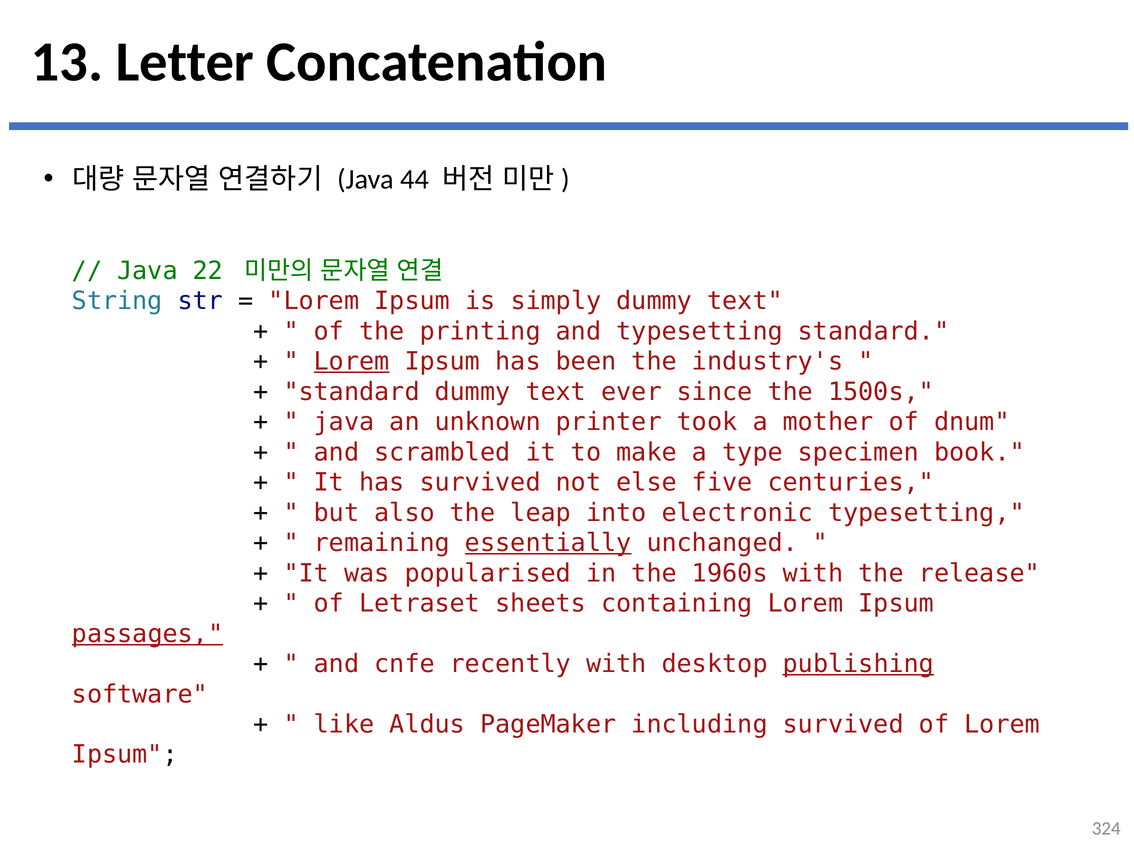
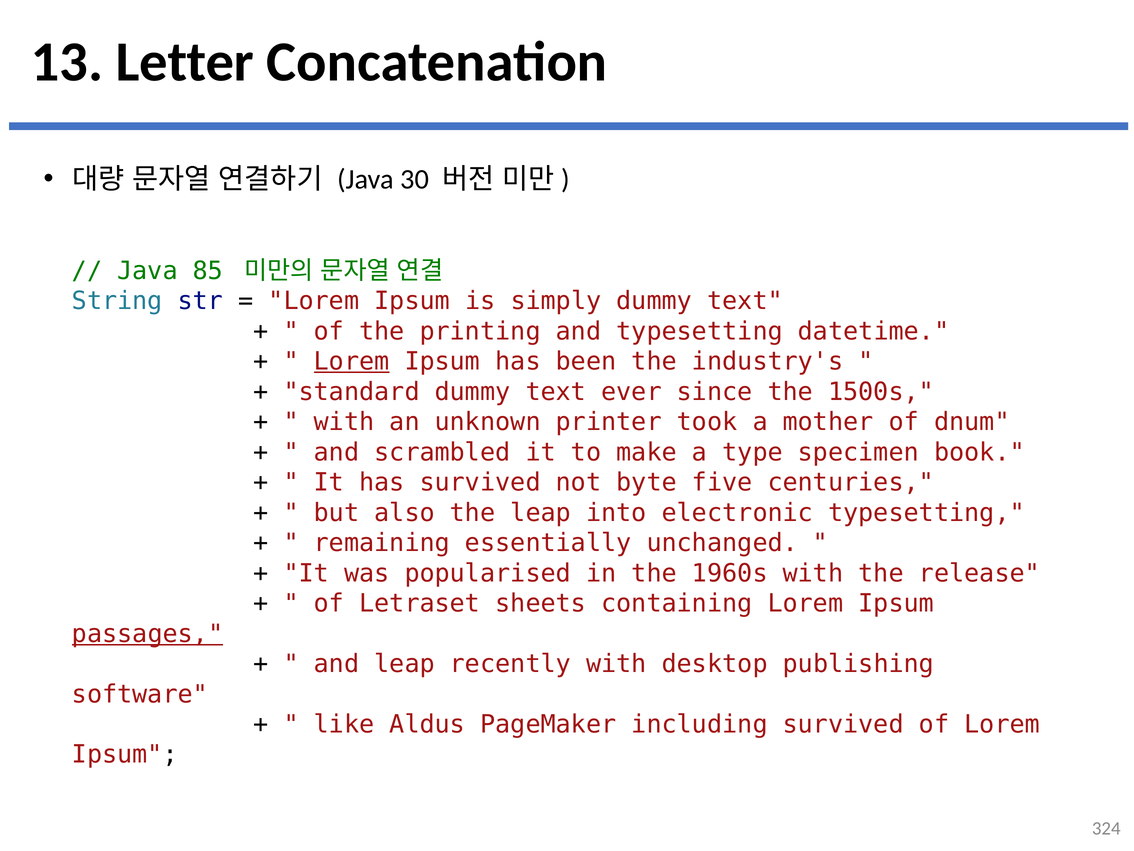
44: 44 -> 30
22: 22 -> 85
typesetting standard: standard -> datetime
java at (344, 422): java -> with
else: else -> byte
essentially underline: present -> none
and cnfe: cnfe -> leap
publishing underline: present -> none
